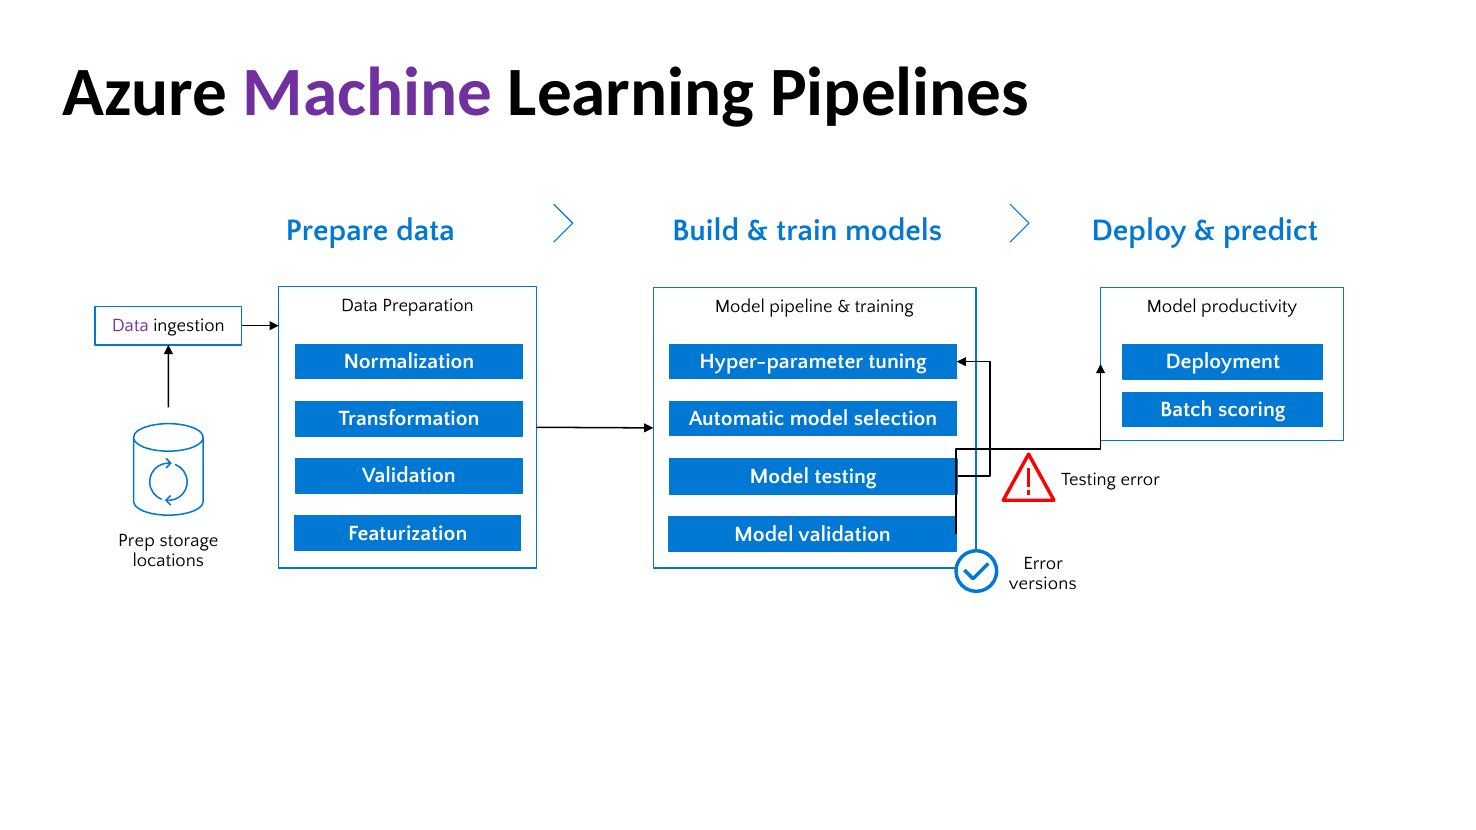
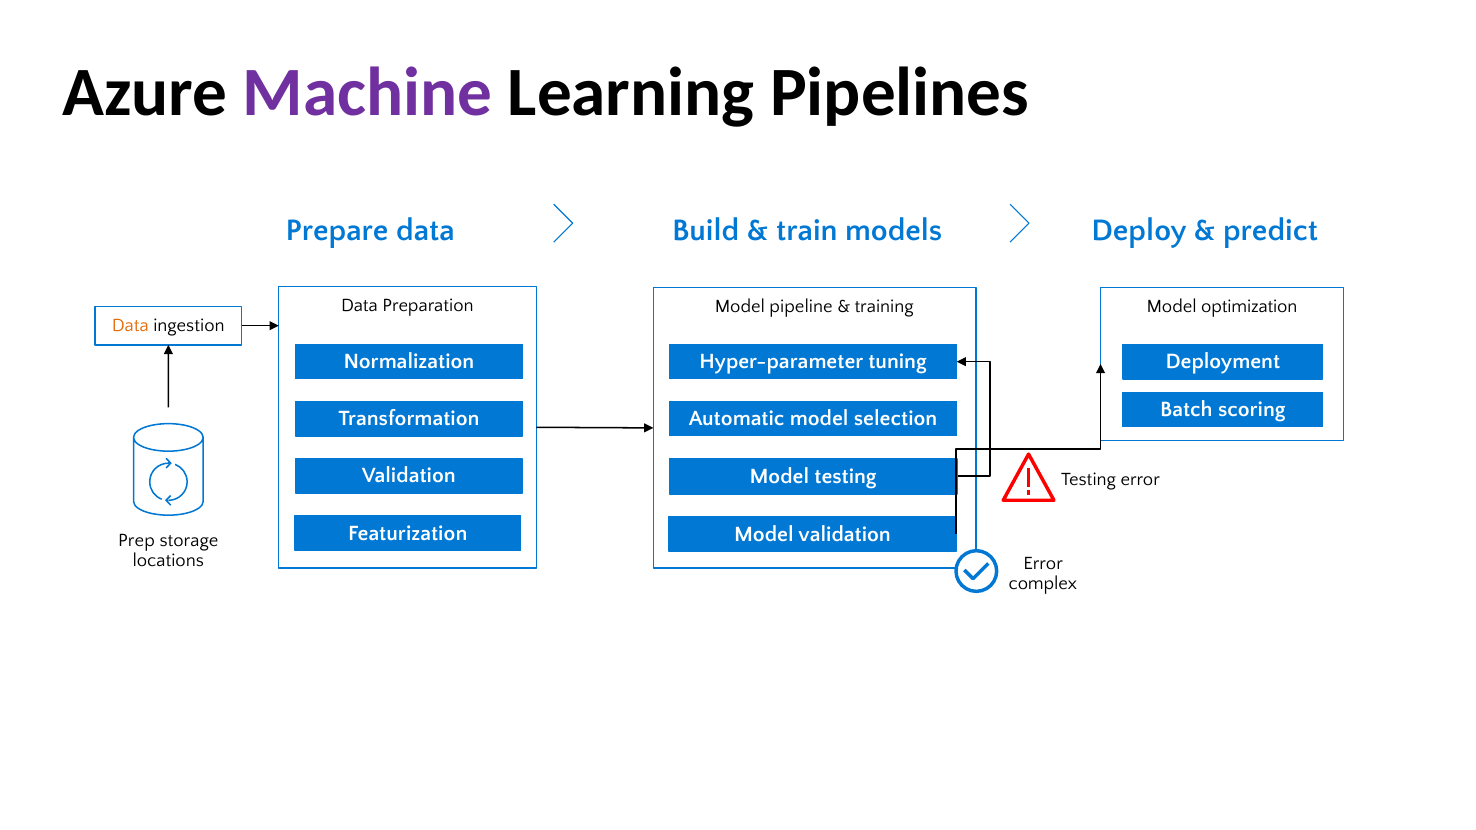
productivity: productivity -> optimization
Data at (130, 325) colour: purple -> orange
versions: versions -> complex
